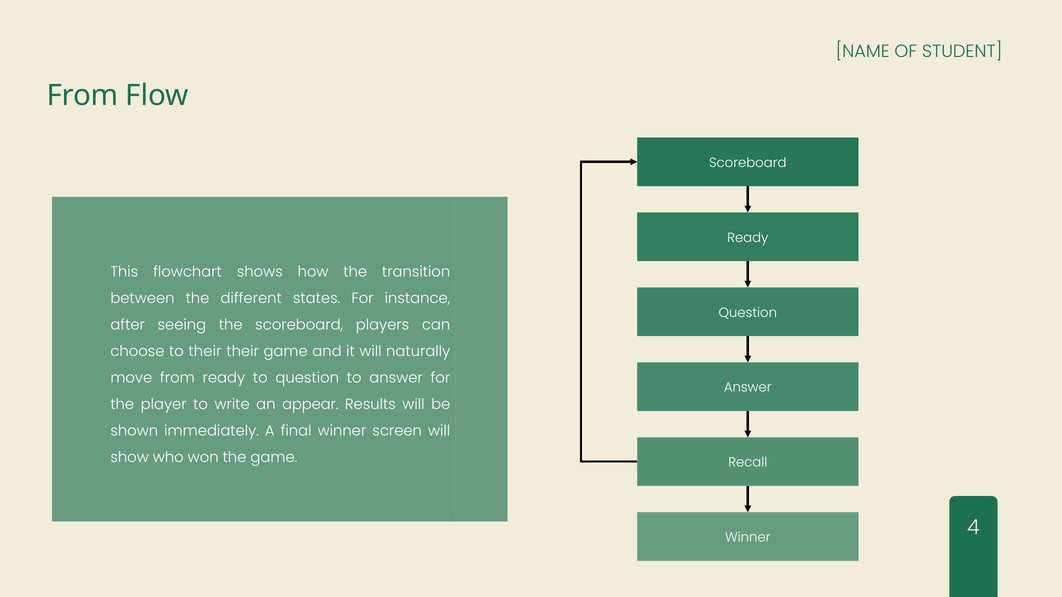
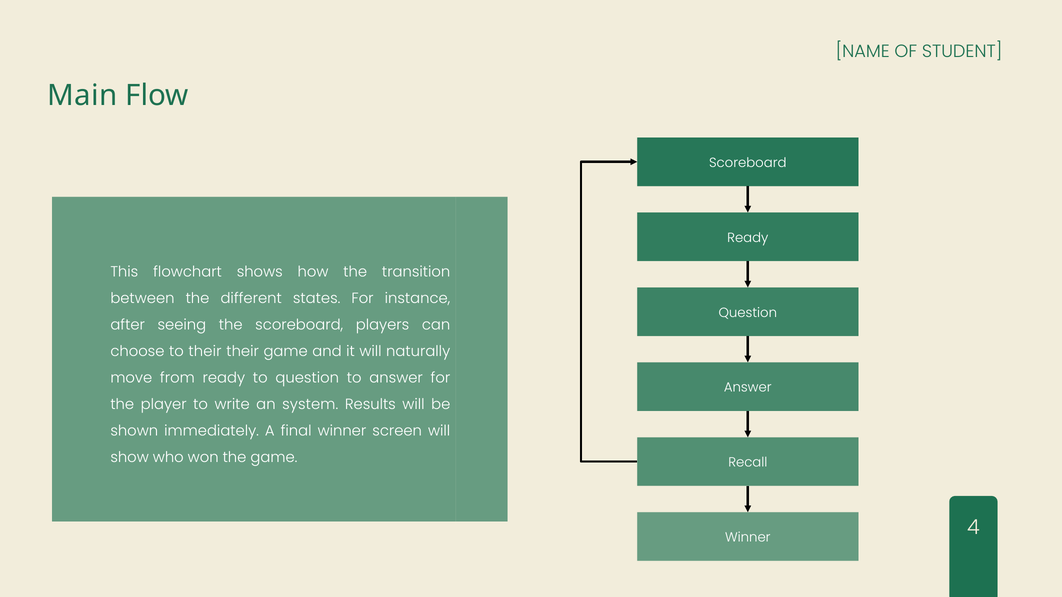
From at (83, 95): From -> Main
appear: appear -> system
